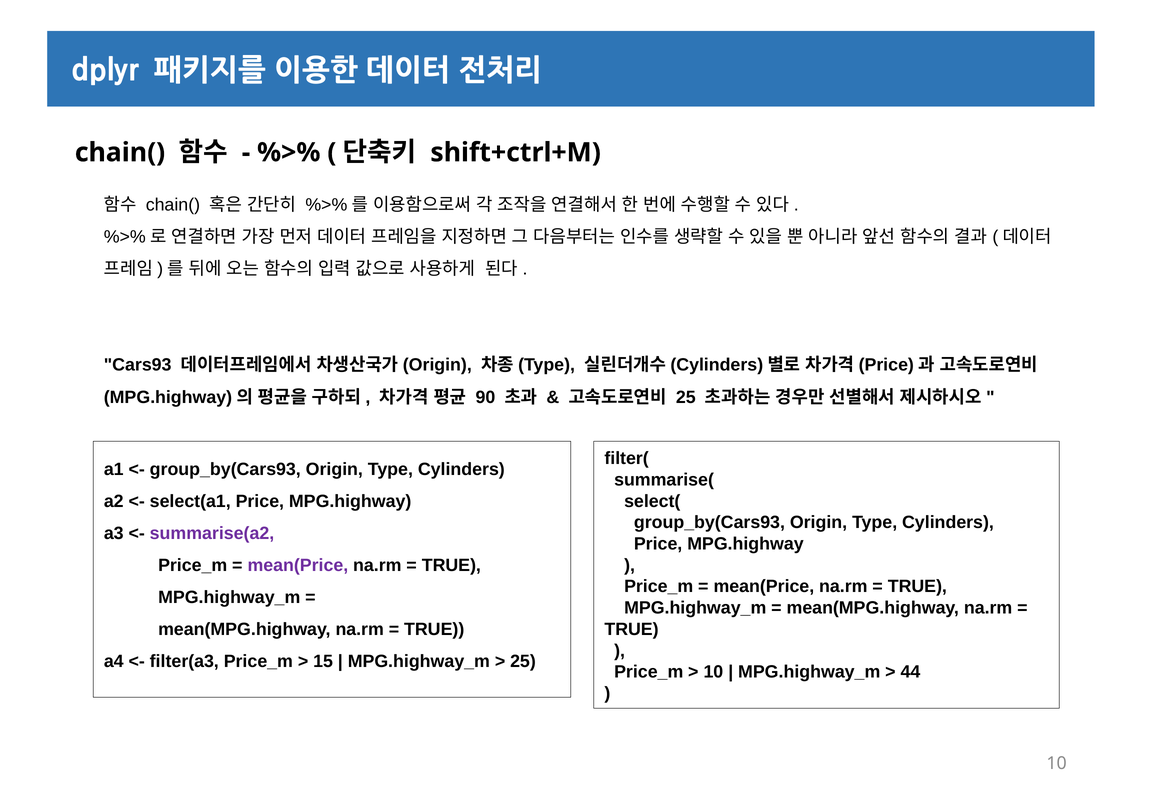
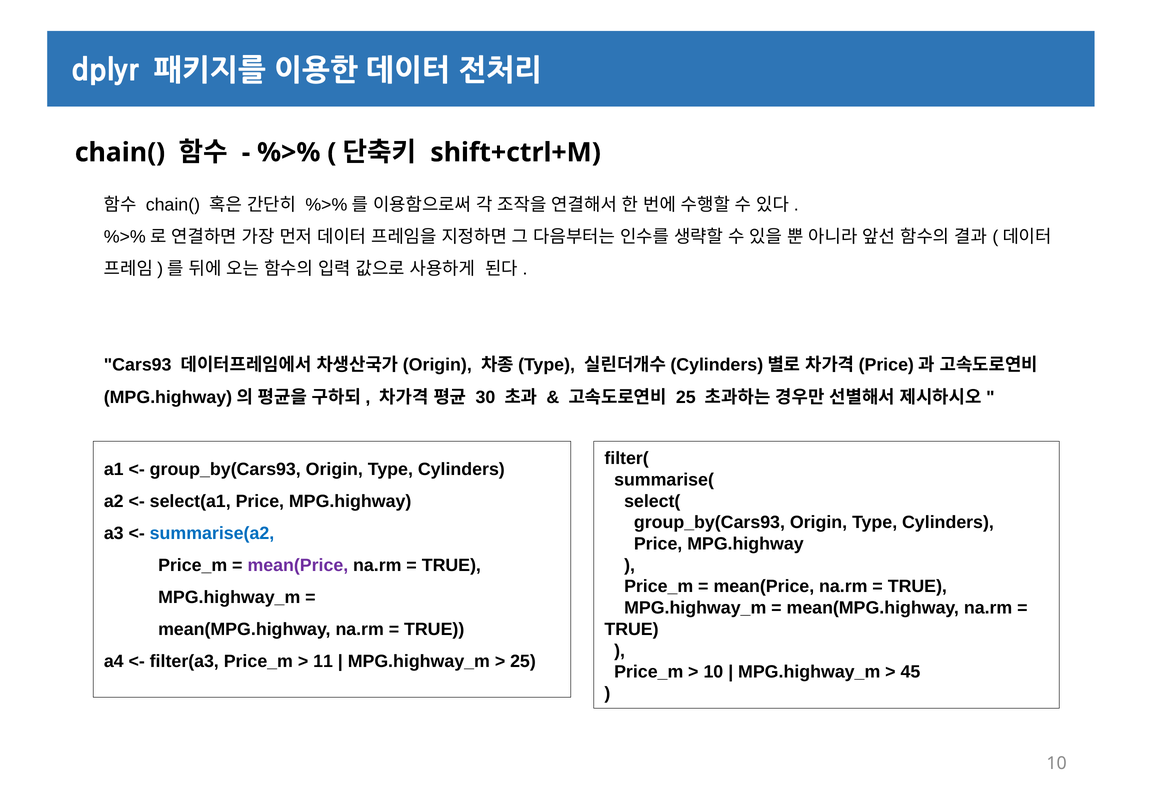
90: 90 -> 30
summarise(a2 colour: purple -> blue
15: 15 -> 11
44: 44 -> 45
